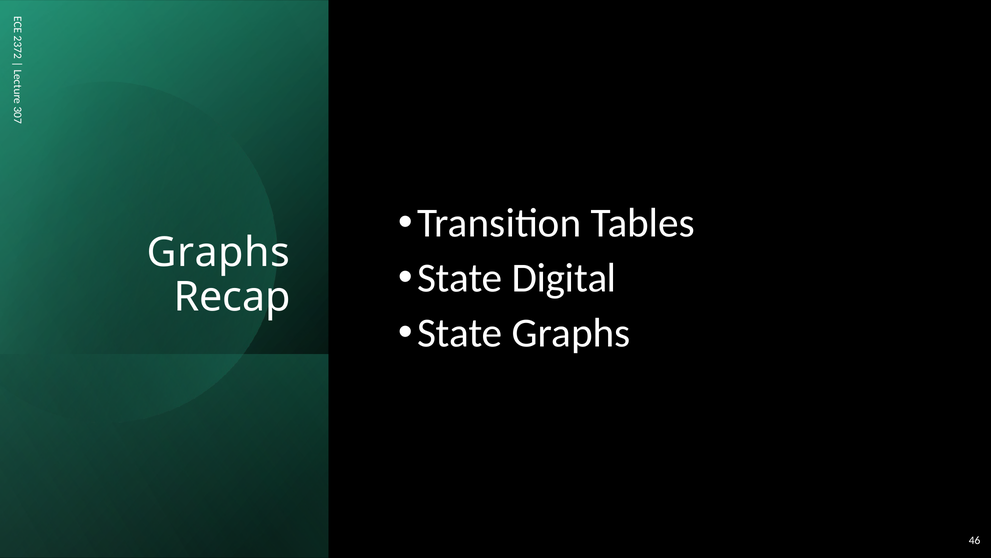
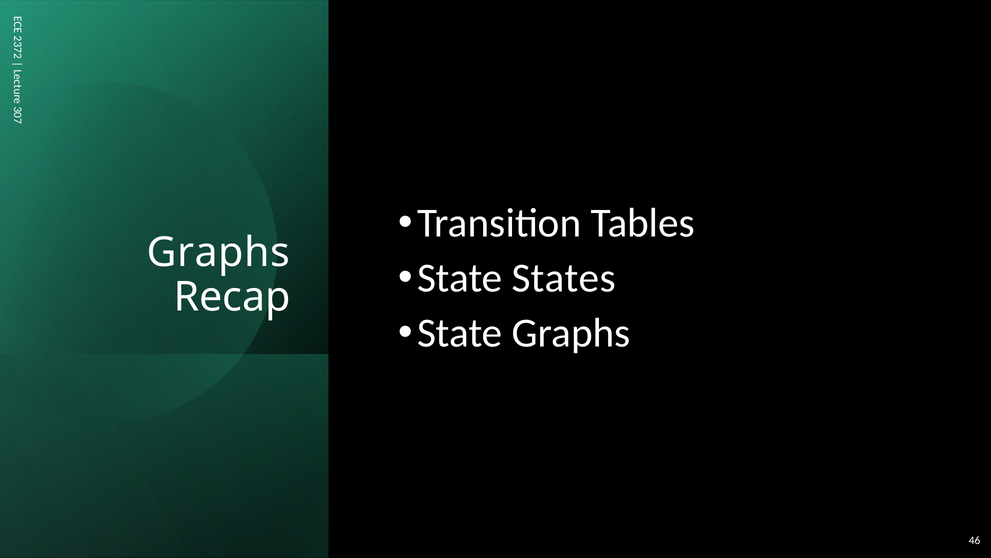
Digital: Digital -> States
